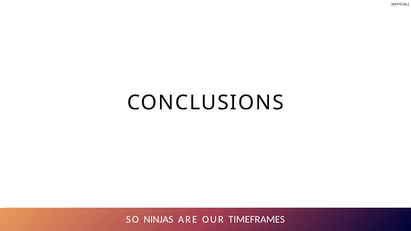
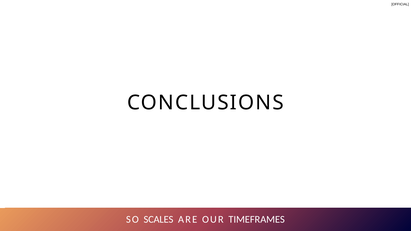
NINJAS: NINJAS -> SCALES
